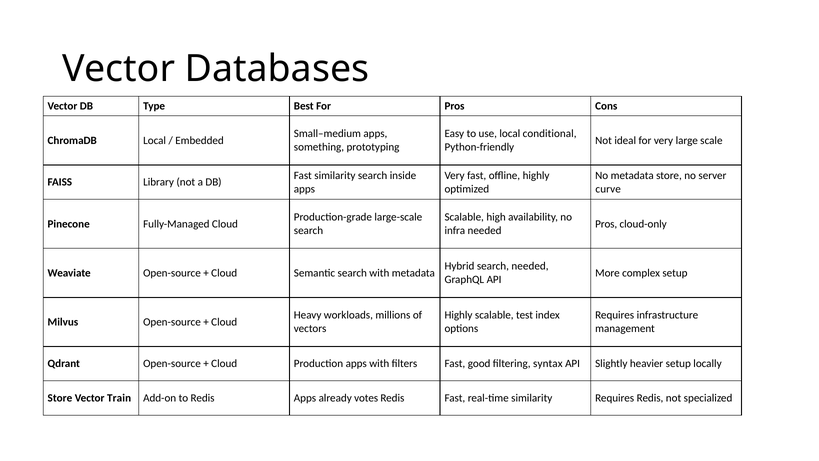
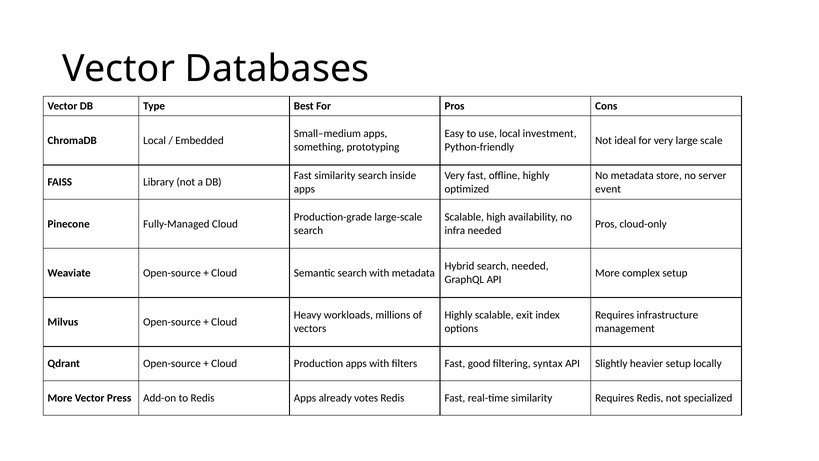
conditional: conditional -> investment
curve: curve -> event
test: test -> exit
Store at (60, 398): Store -> More
Train: Train -> Press
